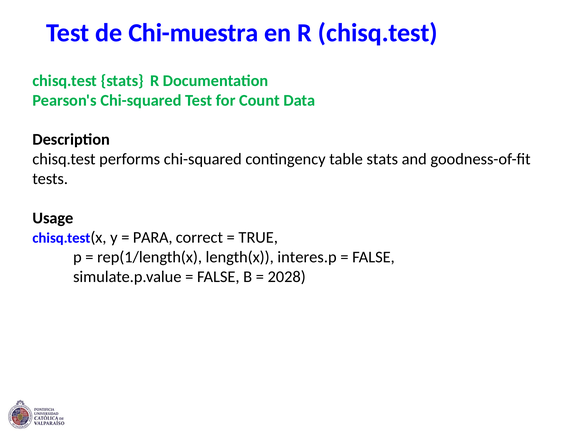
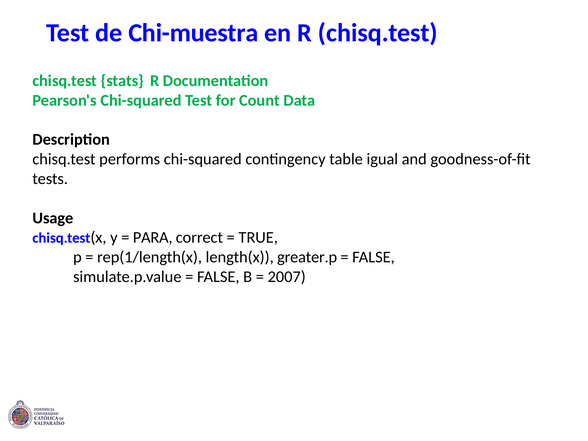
table stats: stats -> igual
interes.p: interes.p -> greater.p
2028: 2028 -> 2007
